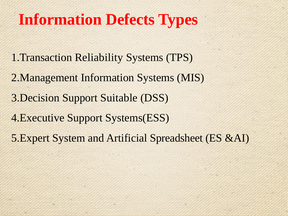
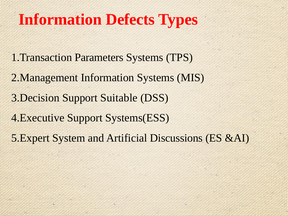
Reliability: Reliability -> Parameters
Spreadsheet: Spreadsheet -> Discussions
